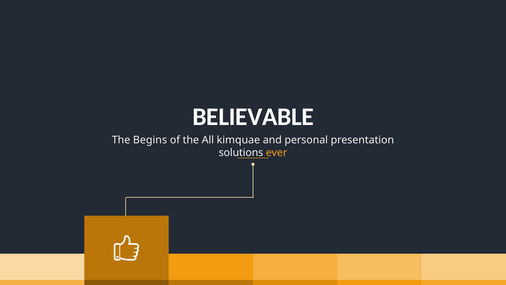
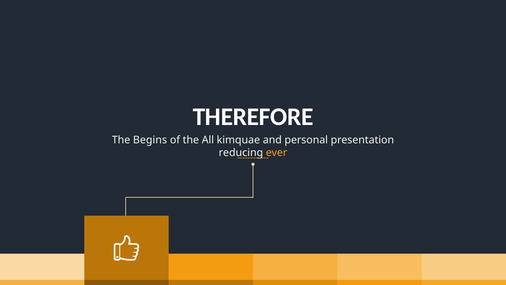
BELIEVABLE: BELIEVABLE -> THEREFORE
solutions: solutions -> reducing
